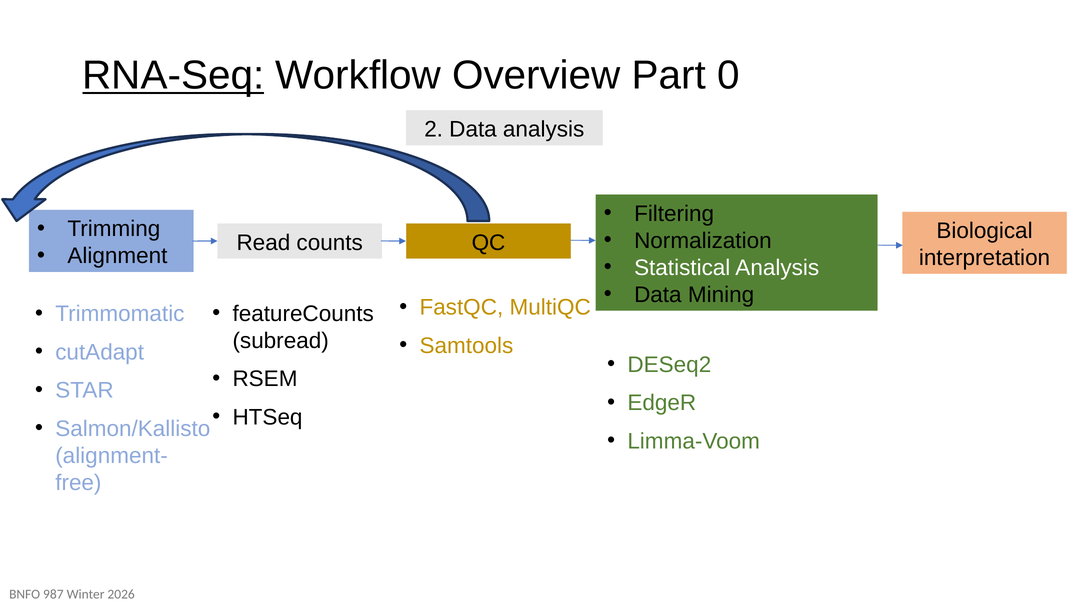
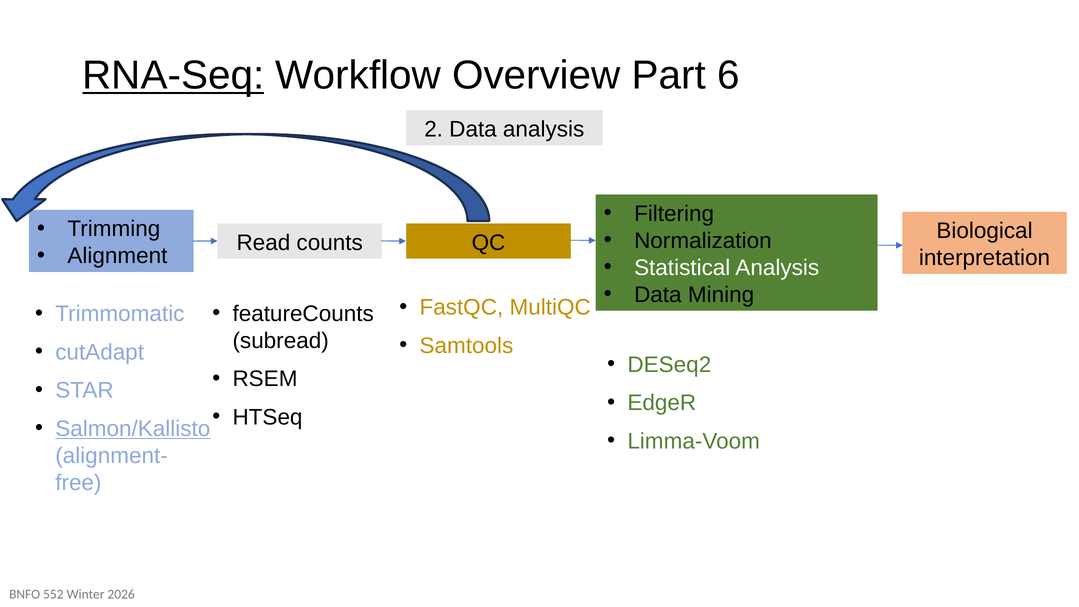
0: 0 -> 6
Salmon/Kallisto underline: none -> present
987: 987 -> 552
